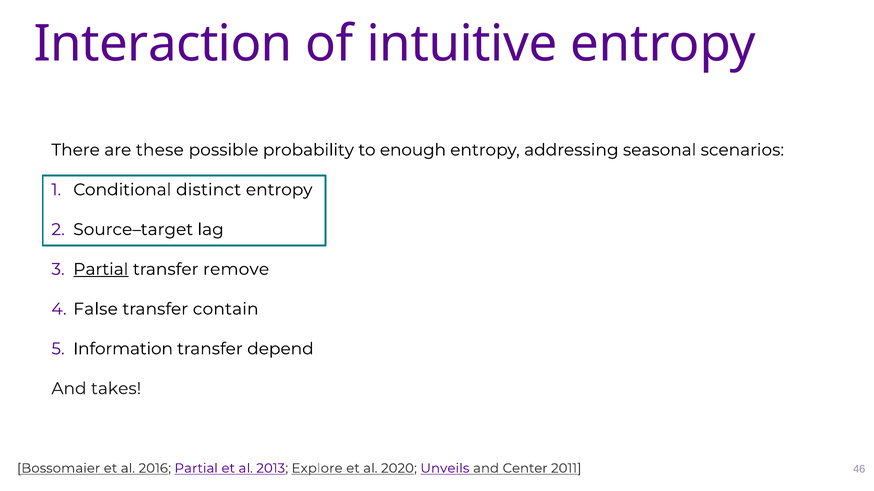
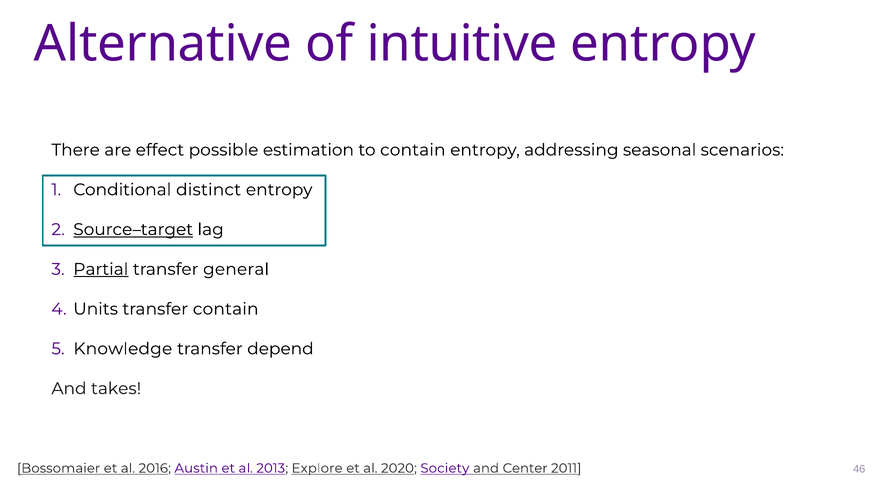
Interaction: Interaction -> Alternative
these: these -> effect
probability: probability -> estimation
to enough: enough -> contain
Source–target underline: none -> present
remove: remove -> general
False: False -> Units
Information: Information -> Knowledge
2016 Partial: Partial -> Austin
Unveils: Unveils -> Society
